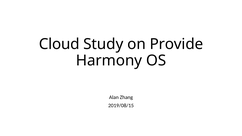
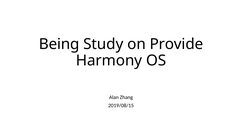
Cloud: Cloud -> Being
